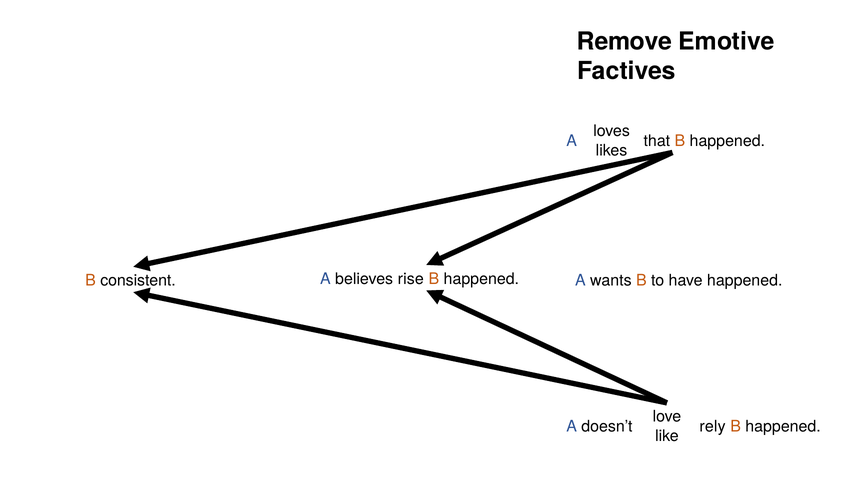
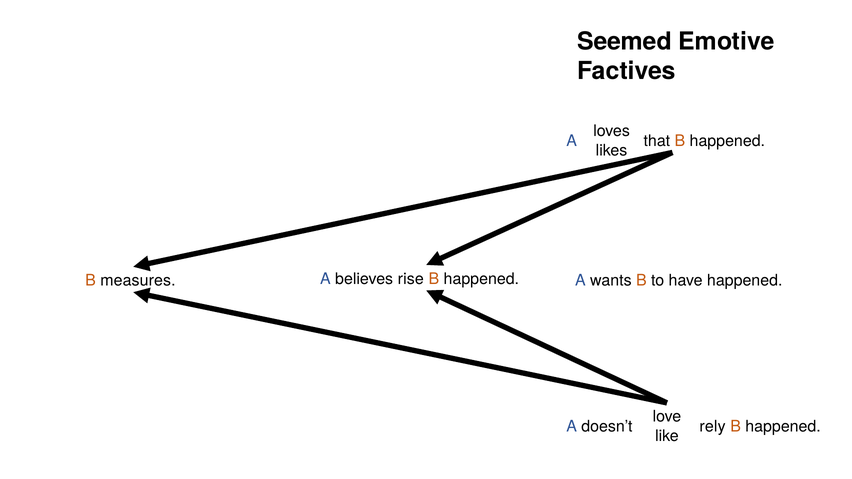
Remove: Remove -> Seemed
consistent: consistent -> measures
